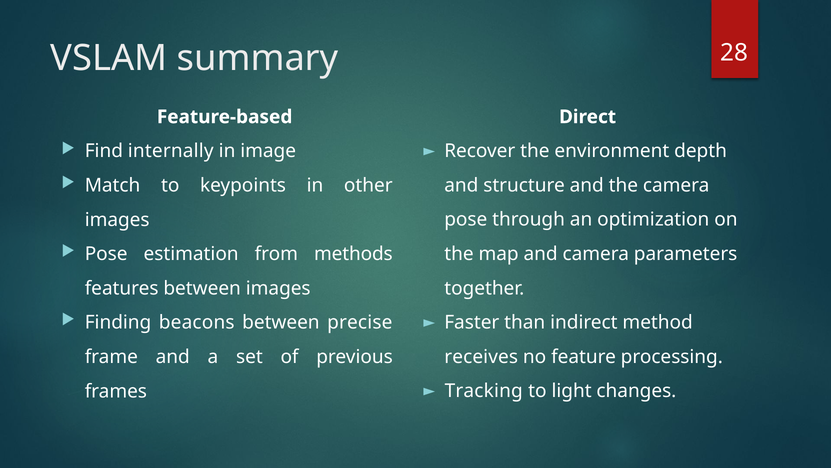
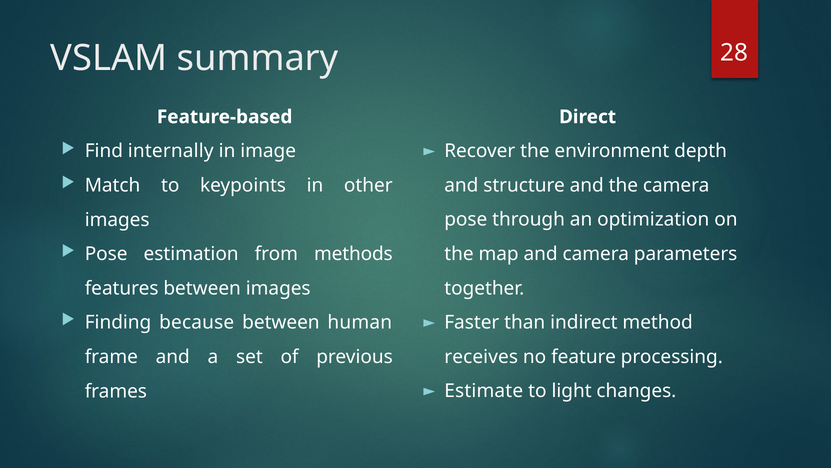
beacons: beacons -> because
precise: precise -> human
Tracking: Tracking -> Estimate
